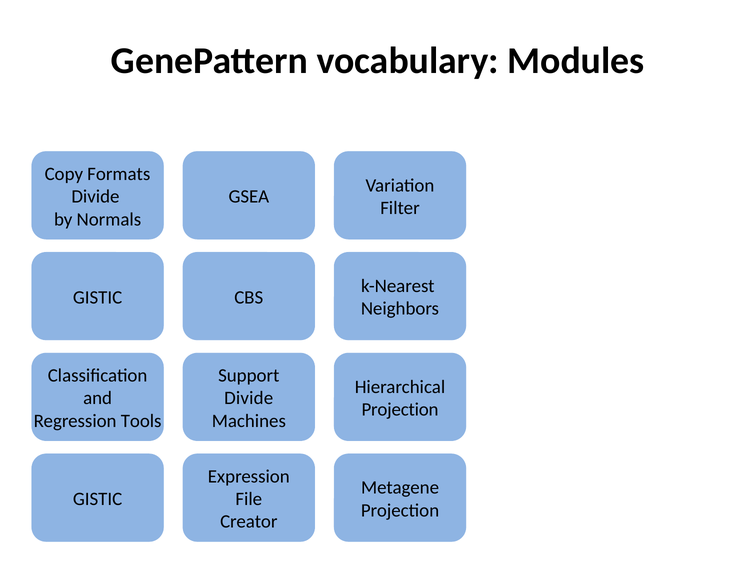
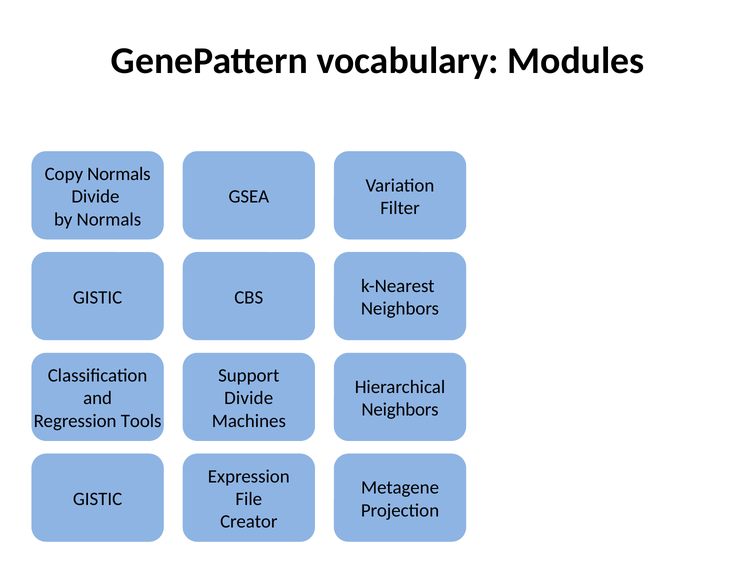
Copy Formats: Formats -> Normals
Projection at (400, 410): Projection -> Neighbors
